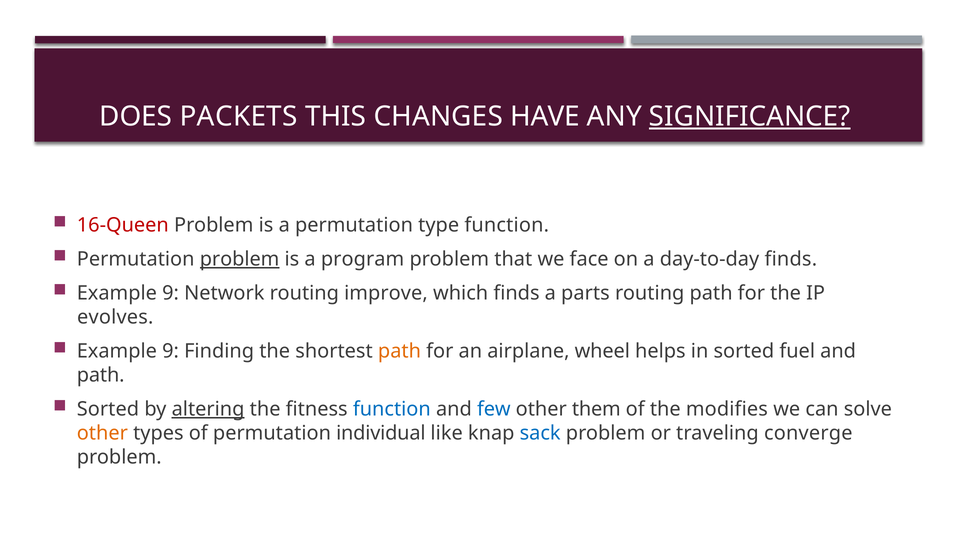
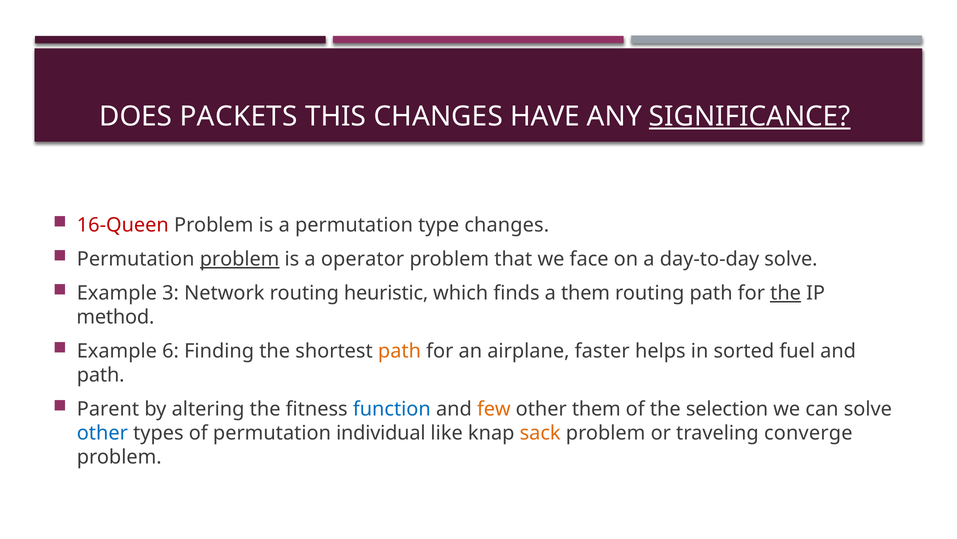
type function: function -> changes
program: program -> operator
day-to-day finds: finds -> solve
9 at (171, 293): 9 -> 3
improve: improve -> heuristic
a parts: parts -> them
the at (786, 293) underline: none -> present
evolves: evolves -> method
9 at (171, 351): 9 -> 6
wheel: wheel -> faster
Sorted at (108, 409): Sorted -> Parent
altering underline: present -> none
few colour: blue -> orange
modifies: modifies -> selection
other at (102, 433) colour: orange -> blue
sack colour: blue -> orange
